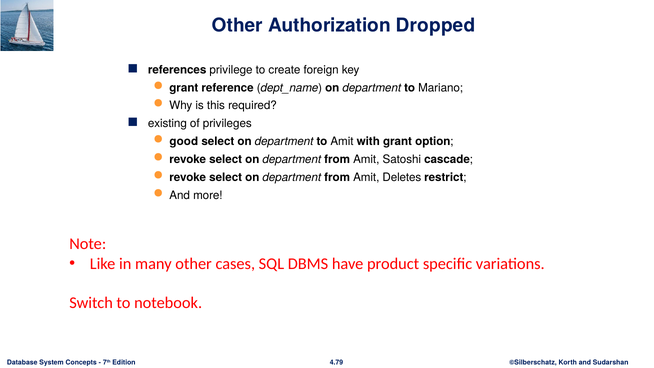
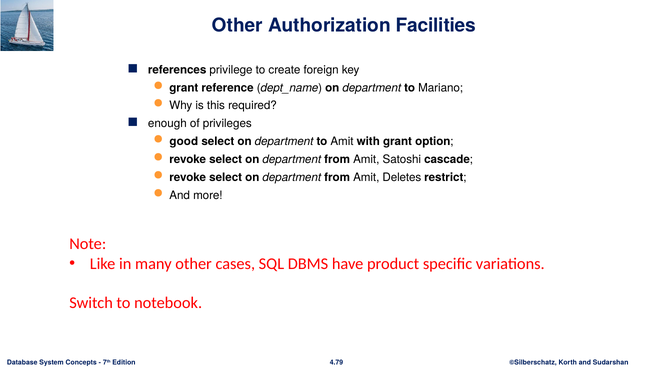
Dropped: Dropped -> Facilities
existing: existing -> enough
